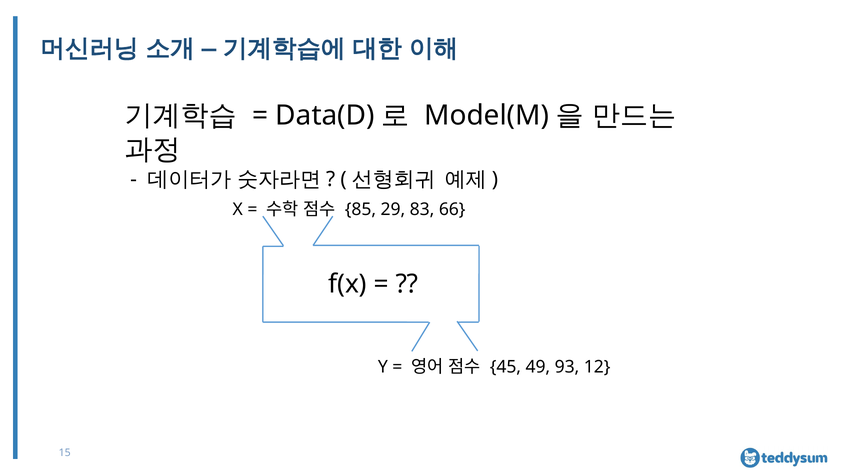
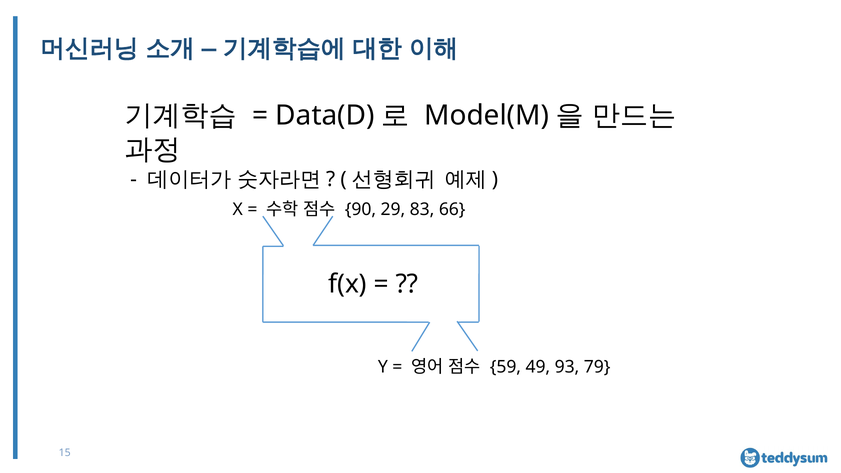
85: 85 -> 90
45: 45 -> 59
12: 12 -> 79
